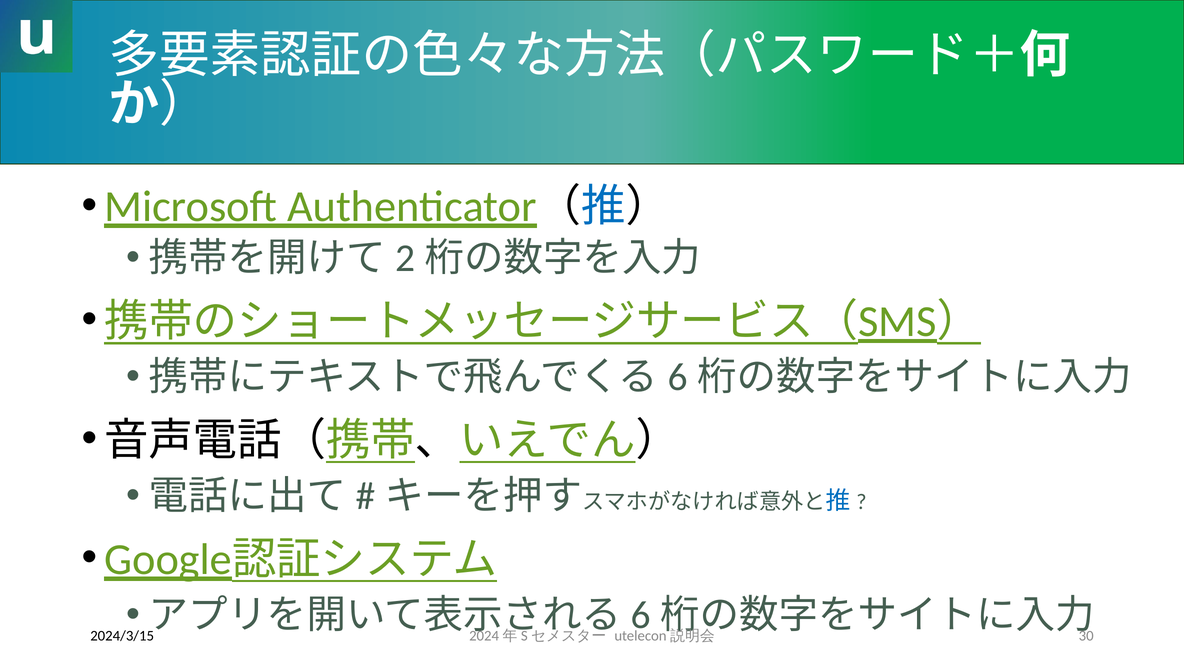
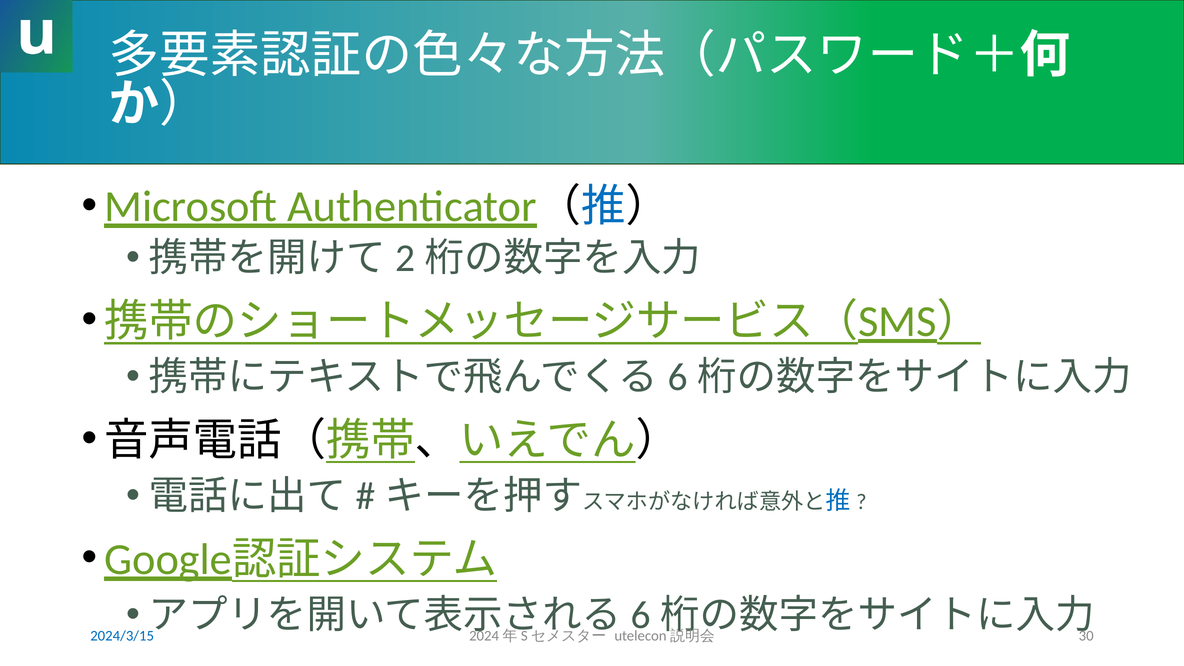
2024/3/15 colour: black -> blue
